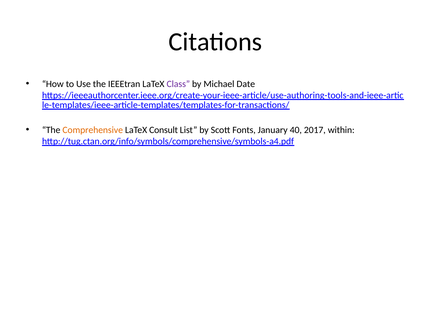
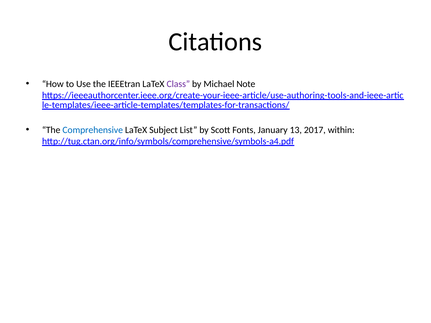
Date: Date -> Note
Comprehensive colour: orange -> blue
Consult: Consult -> Subject
40: 40 -> 13
